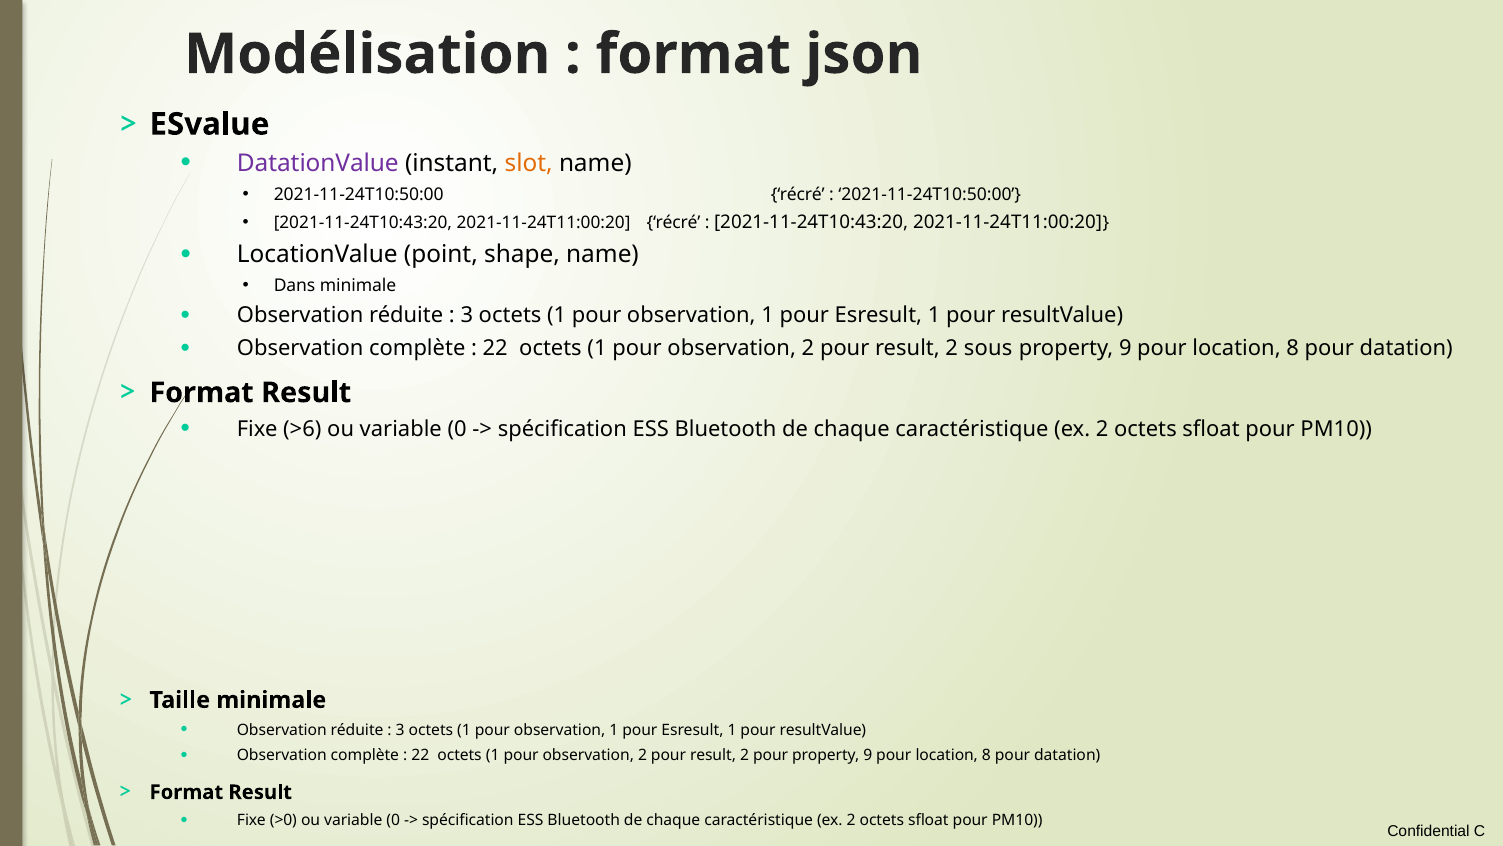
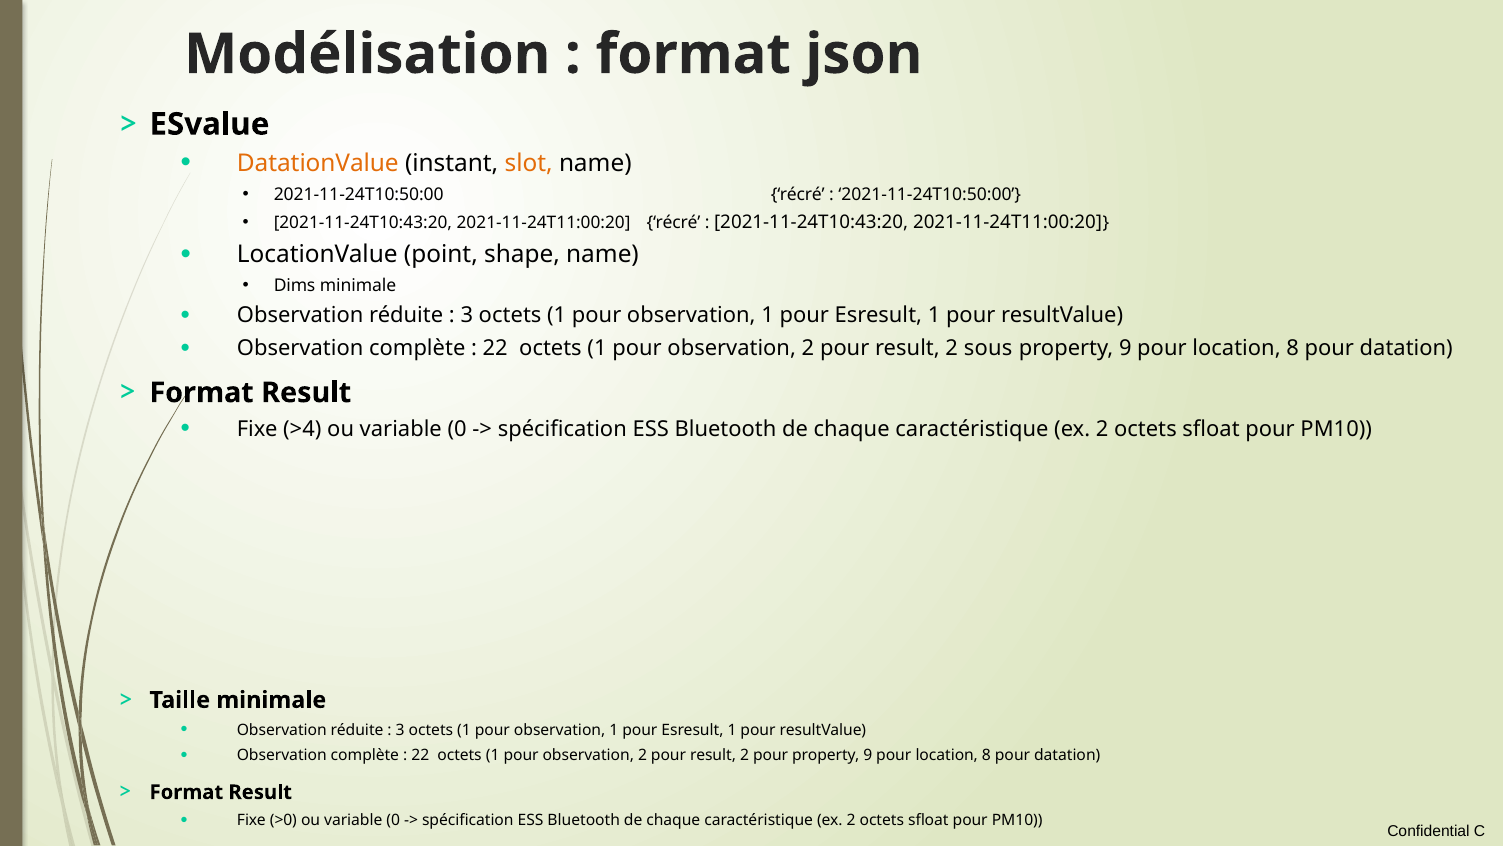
DatationValue colour: purple -> orange
Dans: Dans -> Dims
>6: >6 -> >4
